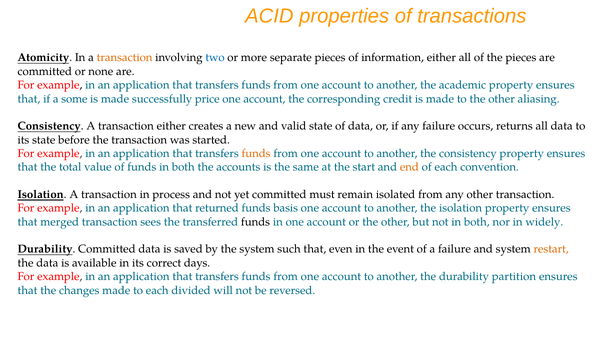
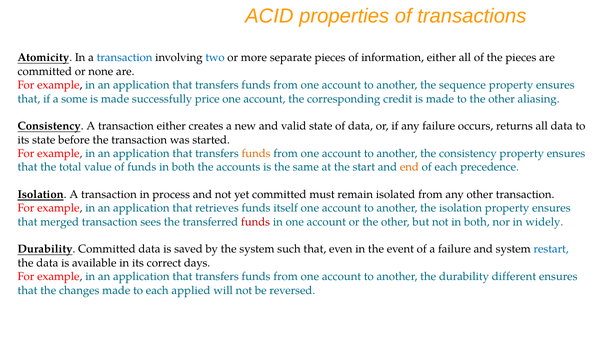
transaction at (125, 58) colour: orange -> blue
academic: academic -> sequence
convention: convention -> precedence
returned: returned -> retrieves
basis: basis -> itself
funds at (256, 222) colour: black -> red
restart colour: orange -> blue
partition: partition -> different
divided: divided -> applied
